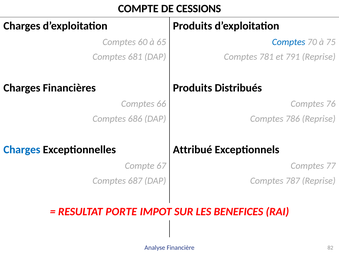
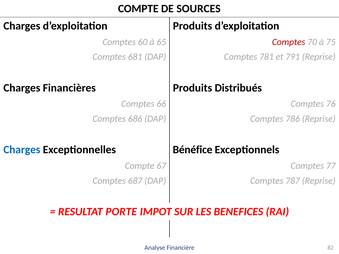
CESSIONS: CESSIONS -> SOURCES
Comptes at (289, 42) colour: blue -> red
Attribué: Attribué -> Bénéfice
